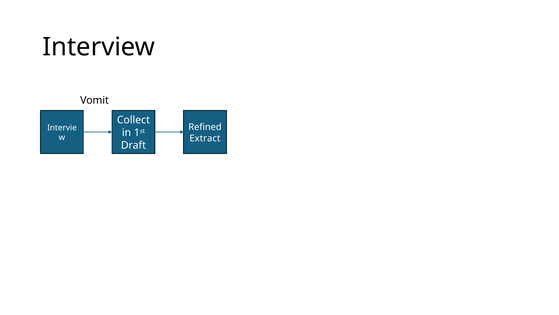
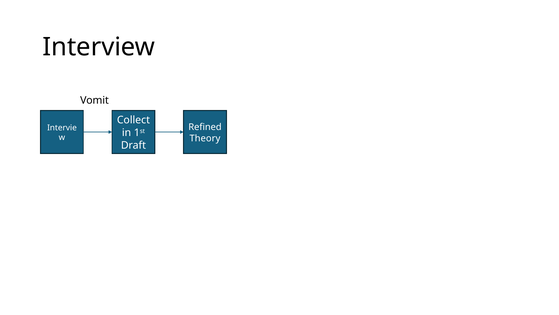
Extract: Extract -> Theory
